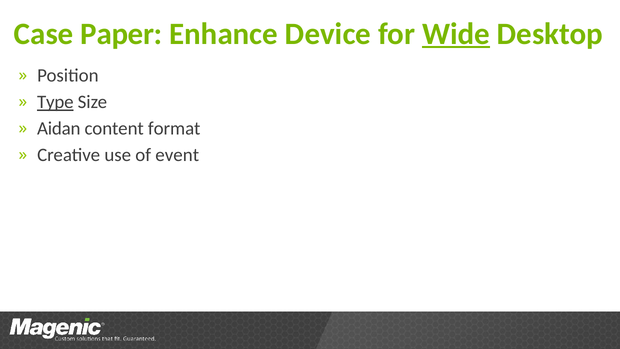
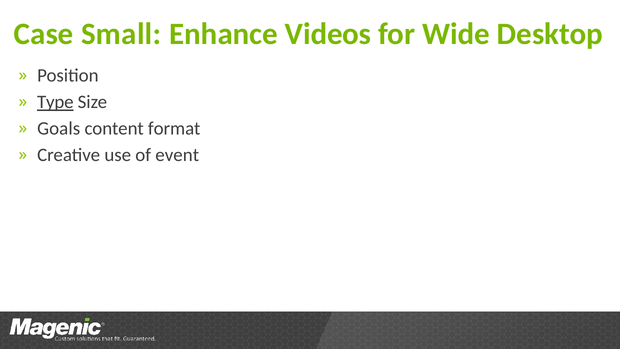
Paper: Paper -> Small
Device: Device -> Videos
Wide underline: present -> none
Aidan: Aidan -> Goals
